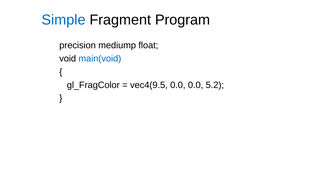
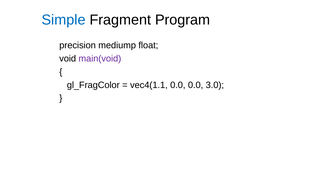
main(void colour: blue -> purple
vec4(9.5: vec4(9.5 -> vec4(1.1
5.2: 5.2 -> 3.0
